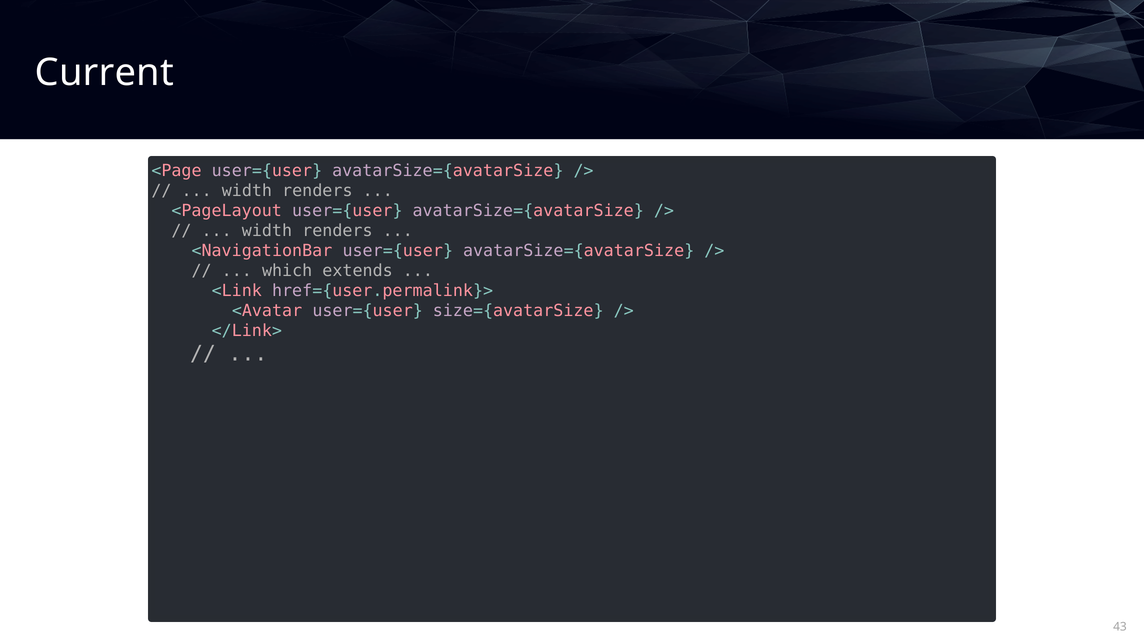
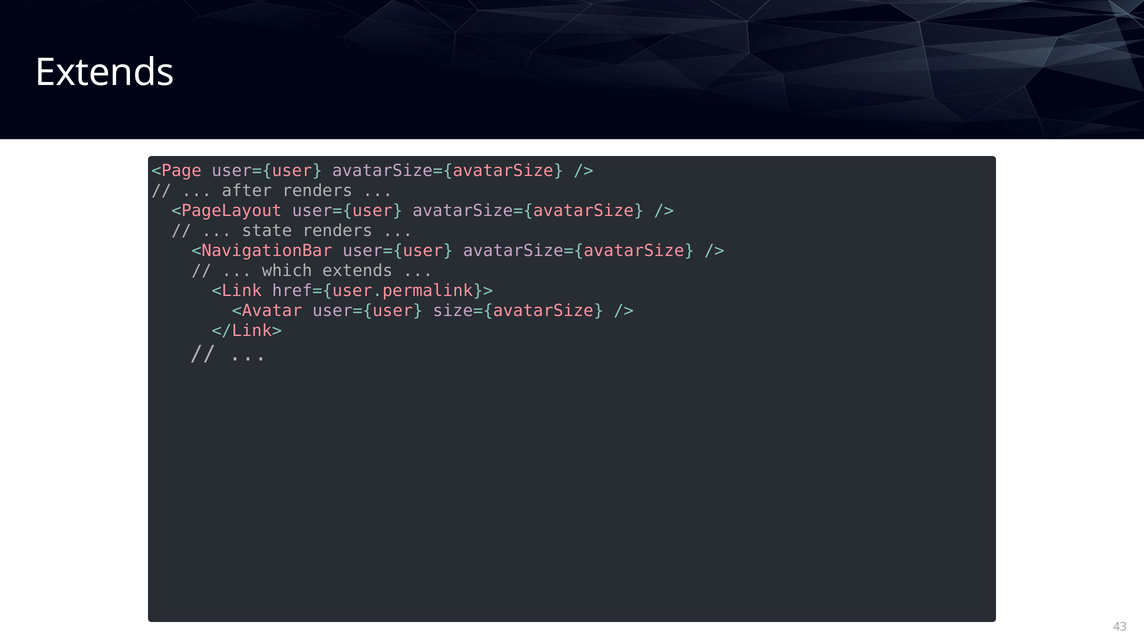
Current at (104, 73): Current -> Extends
width at (247, 191): width -> after
width at (267, 231): width -> state
